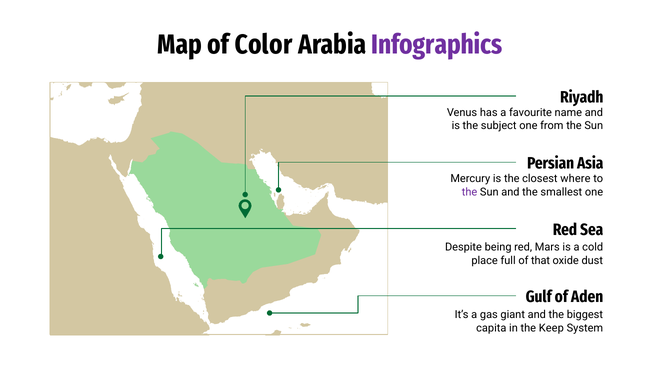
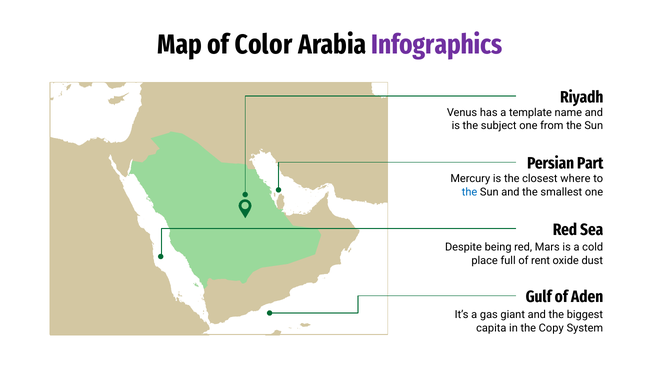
favourite: favourite -> template
Asia: Asia -> Part
the at (470, 192) colour: purple -> blue
that: that -> rent
Keep: Keep -> Copy
